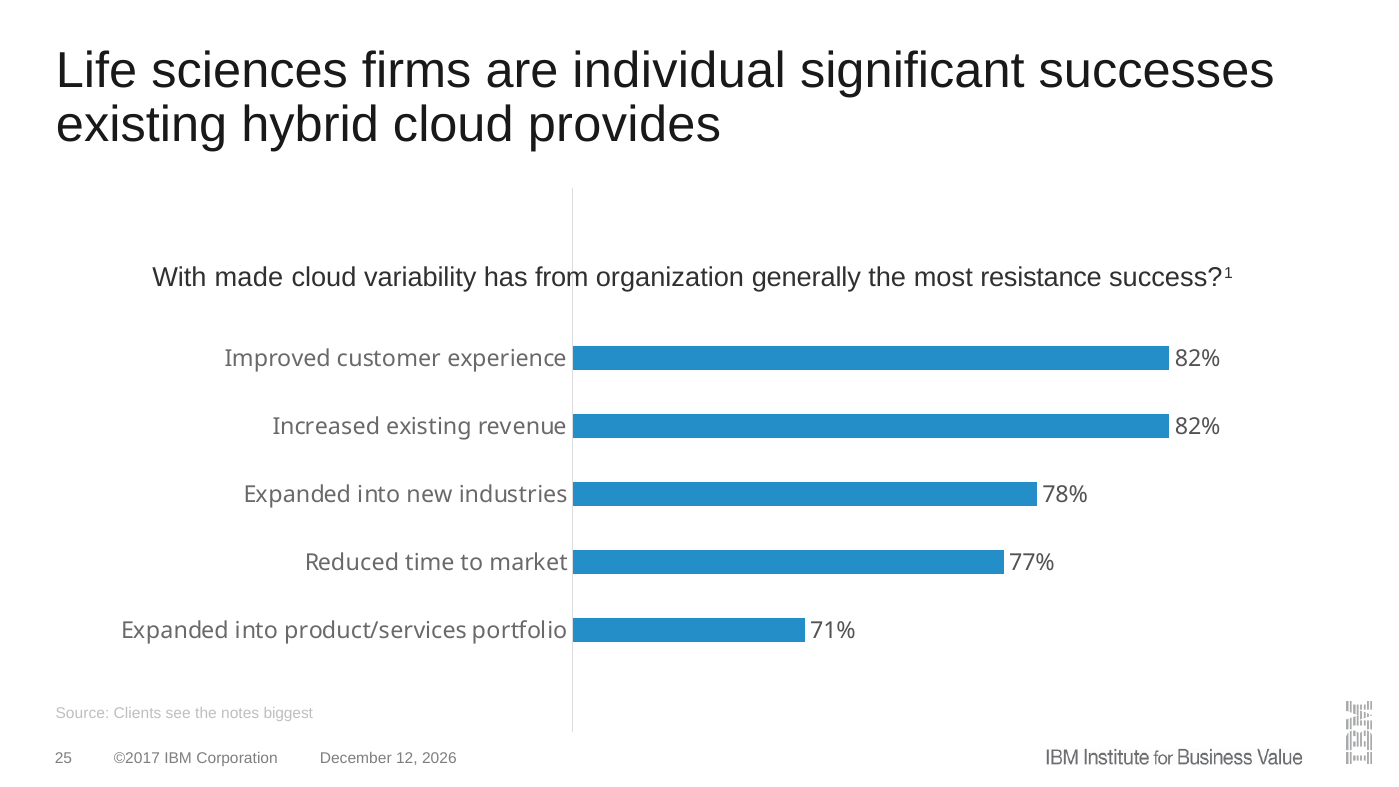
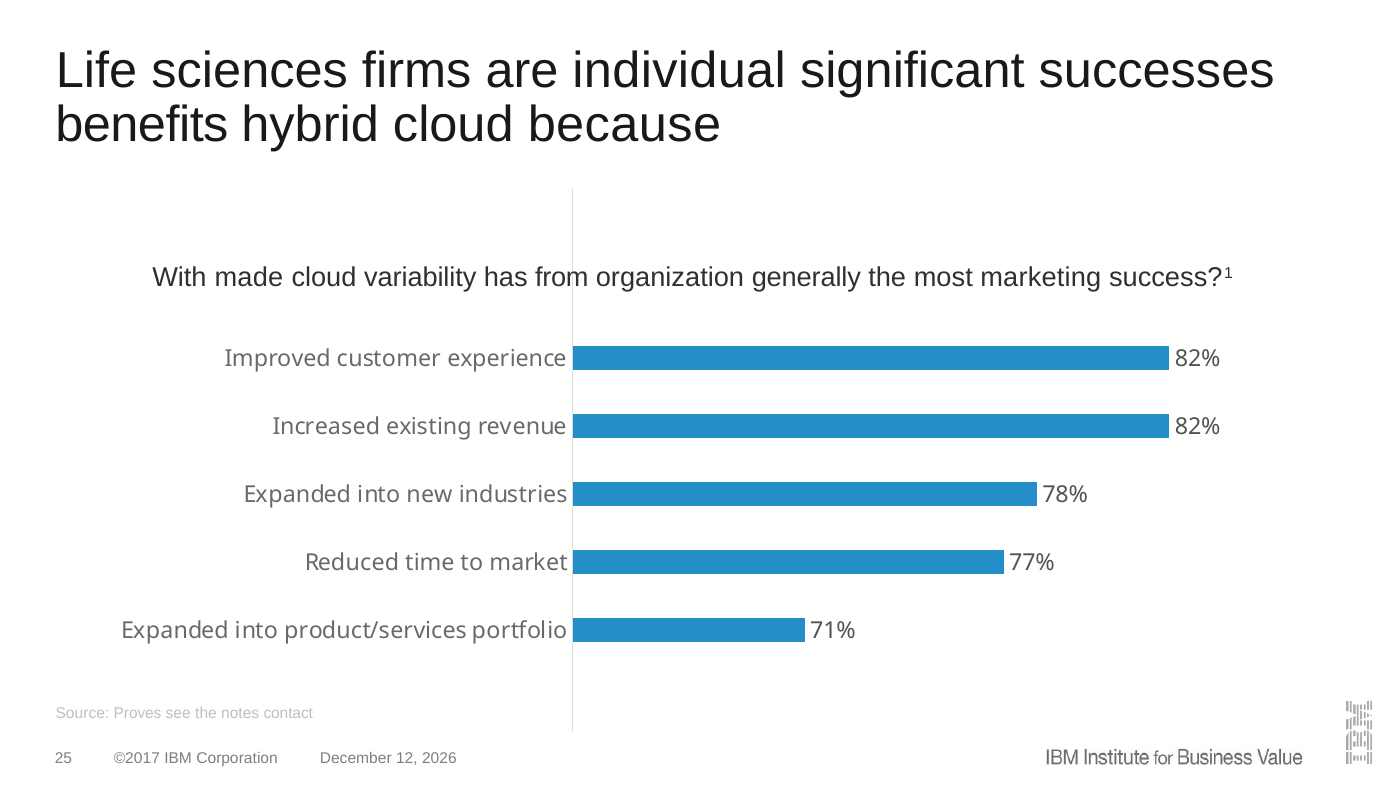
existing at (142, 125): existing -> benefits
provides: provides -> because
resistance: resistance -> marketing
Clients: Clients -> Proves
biggest: biggest -> contact
